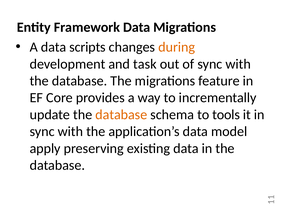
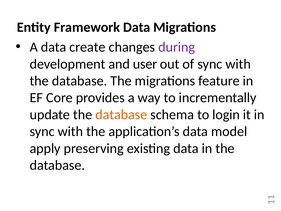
scripts: scripts -> create
during colour: orange -> purple
task: task -> user
tools: tools -> login
